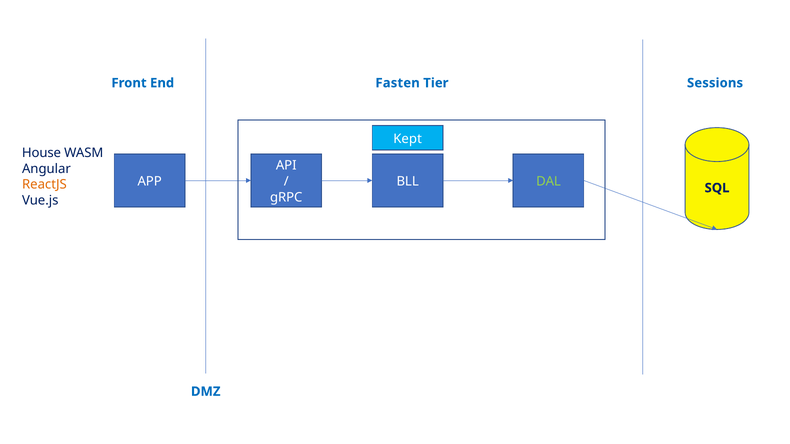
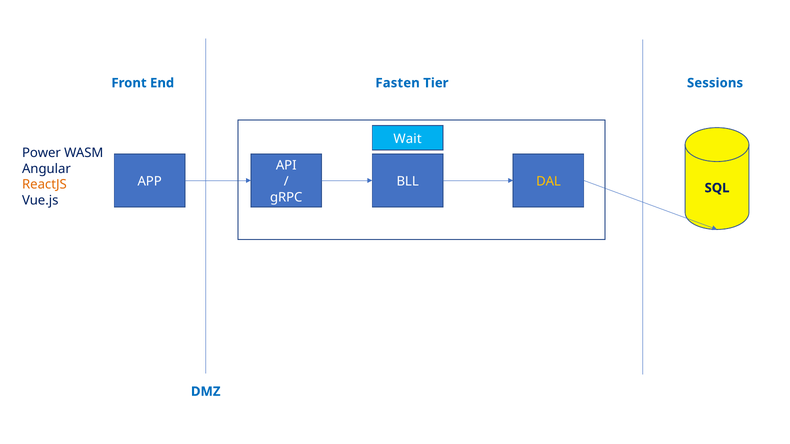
Kept: Kept -> Wait
House: House -> Power
DAL colour: light green -> yellow
